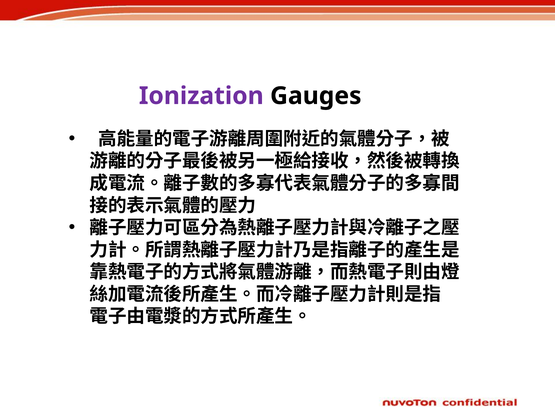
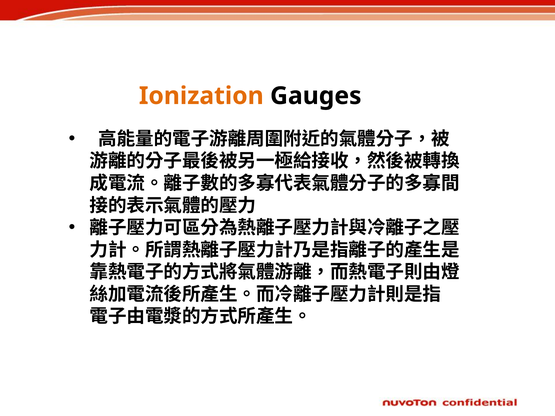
Ionization colour: purple -> orange
